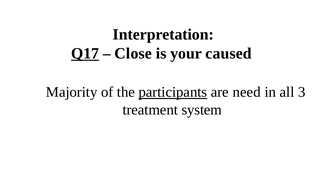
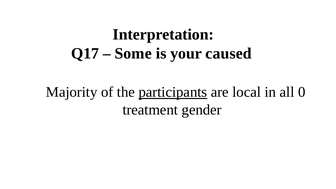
Q17 underline: present -> none
Close: Close -> Some
need: need -> local
3: 3 -> 0
system: system -> gender
